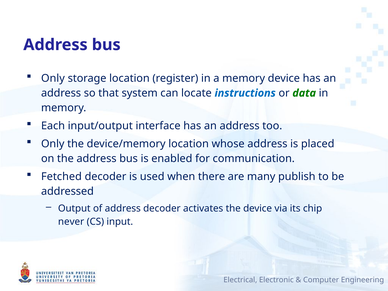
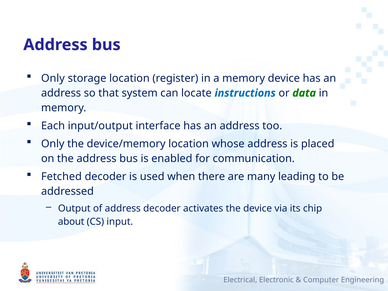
publish: publish -> leading
never: never -> about
